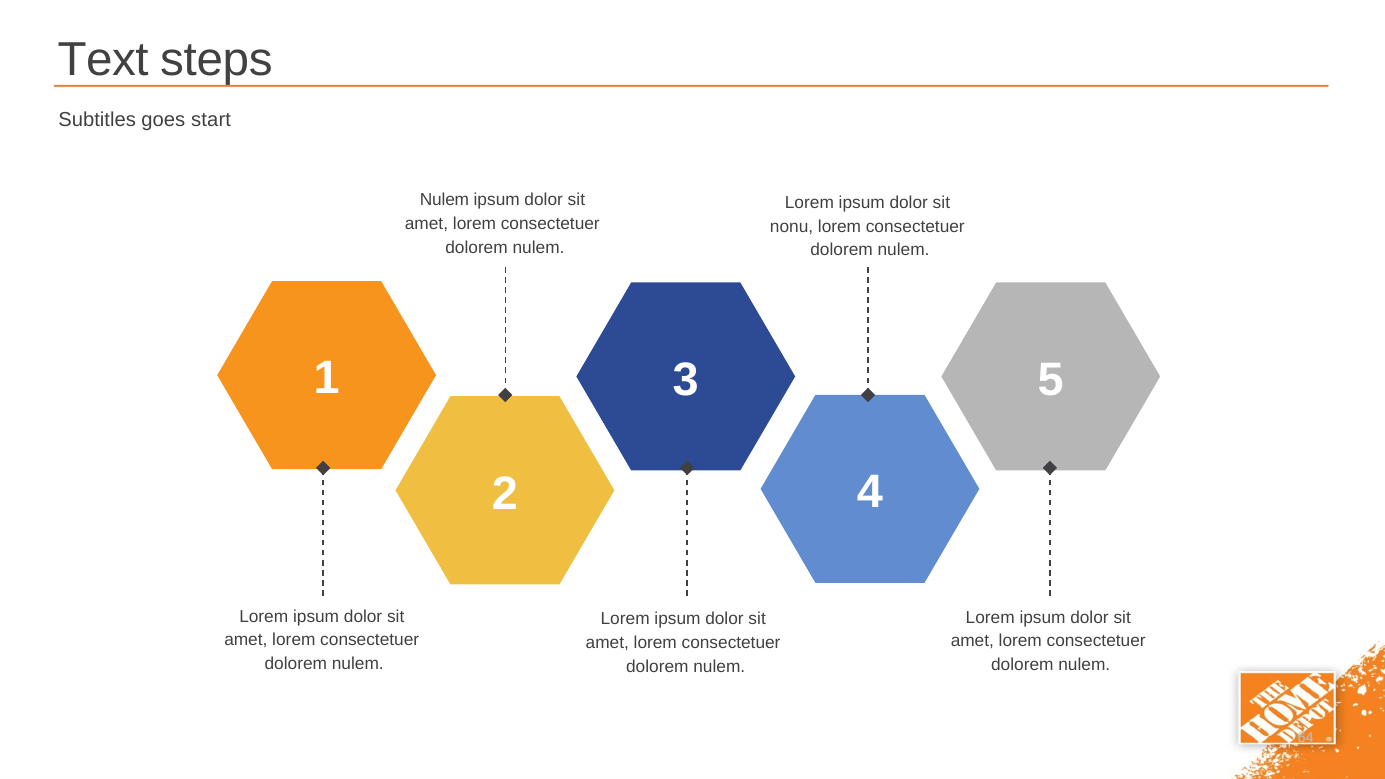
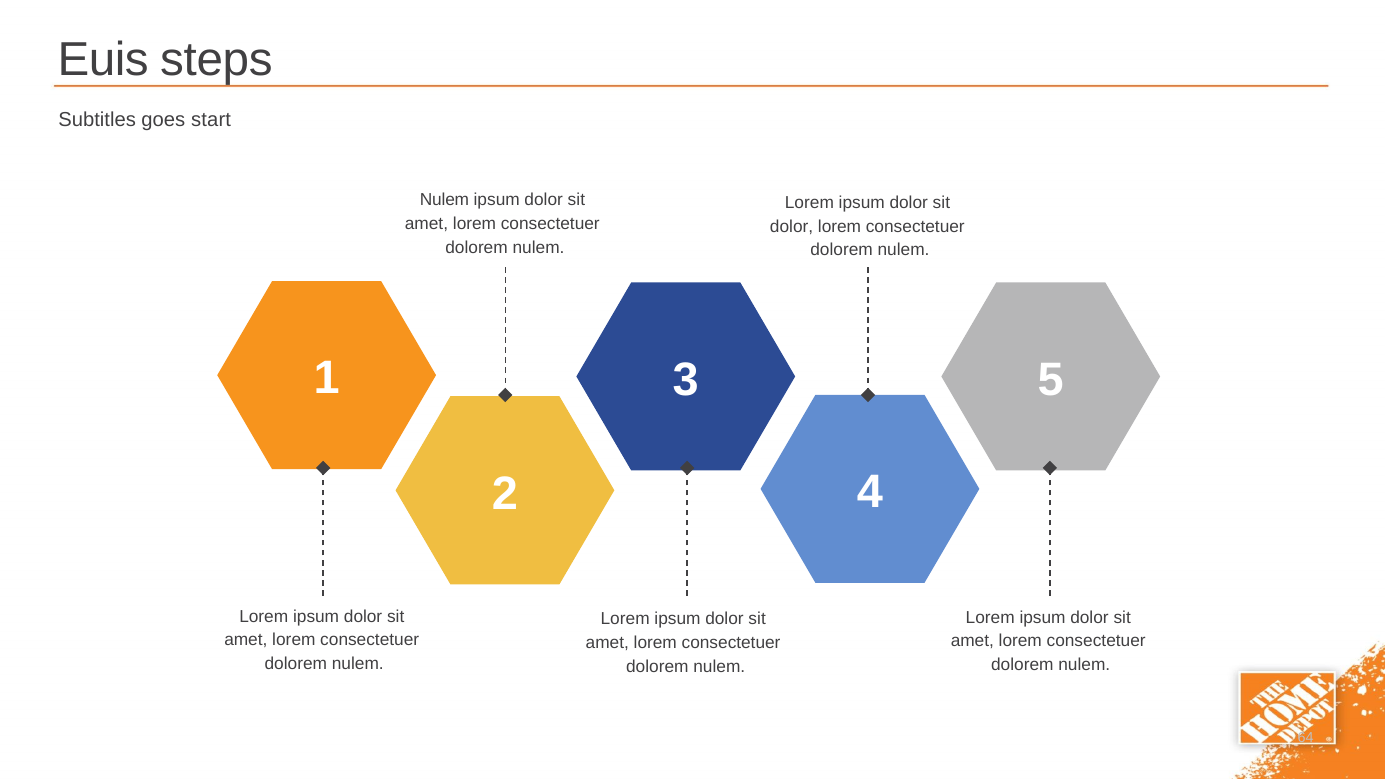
Text: Text -> Euis
nonu at (792, 226): nonu -> dolor
